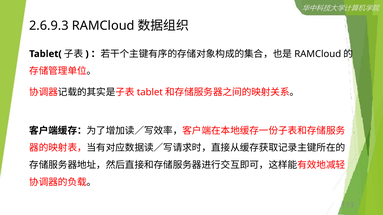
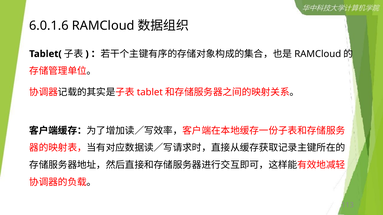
2.6.9.3: 2.6.9.3 -> 6.0.1.6
